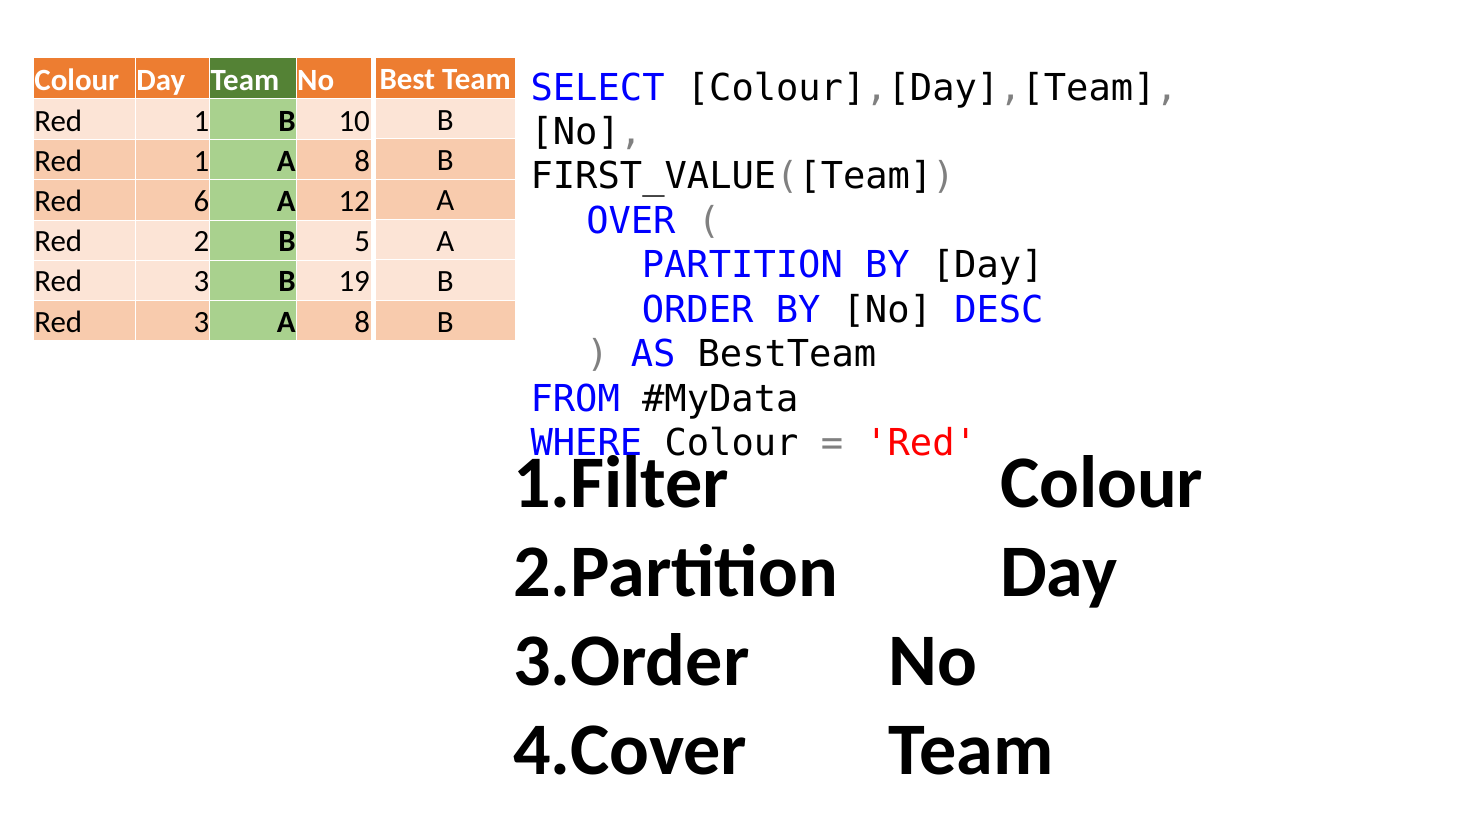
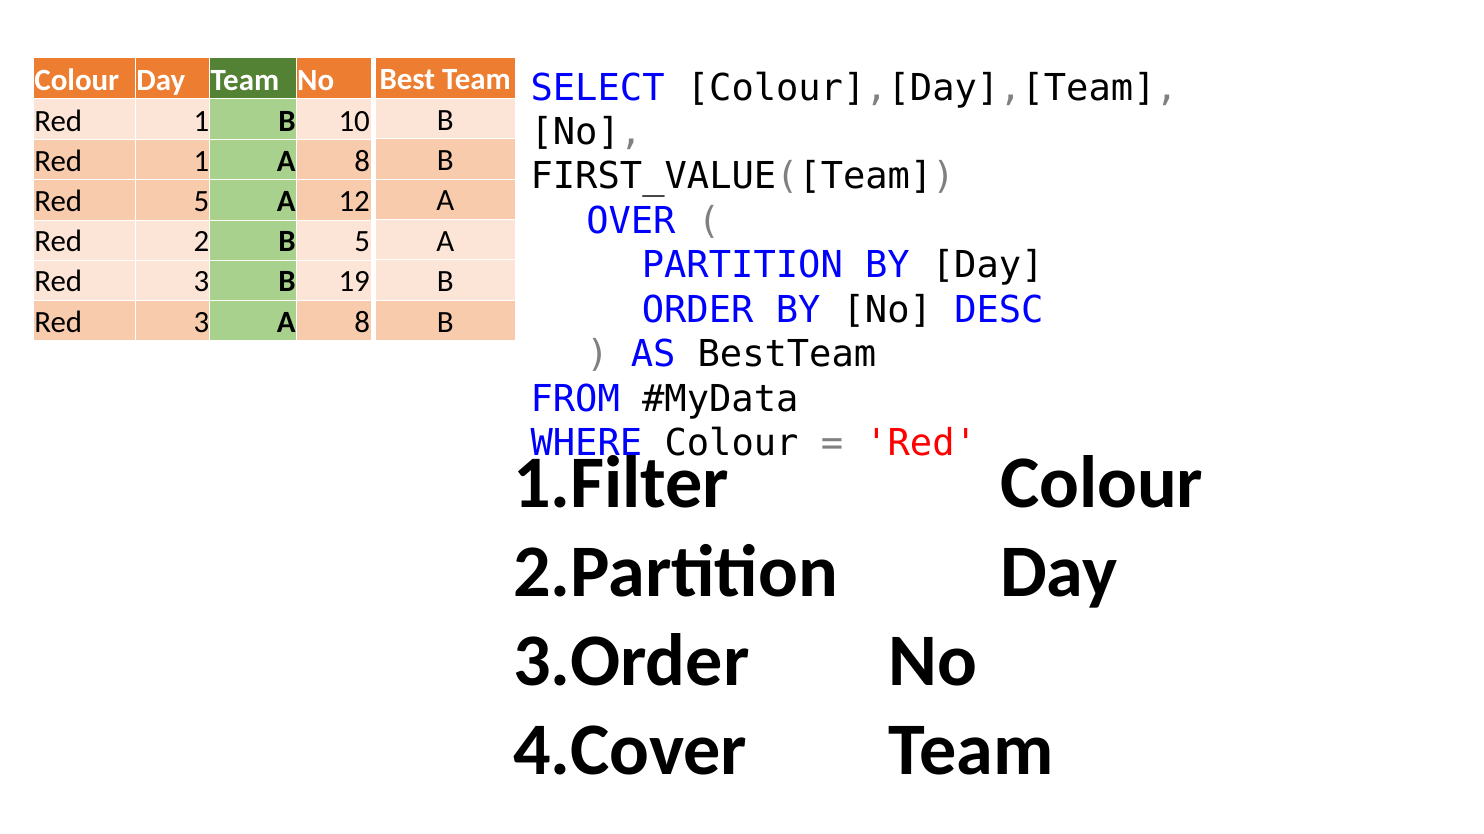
Red 6: 6 -> 5
